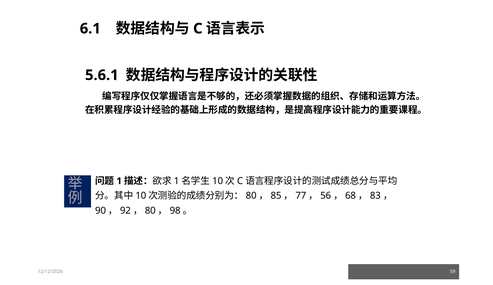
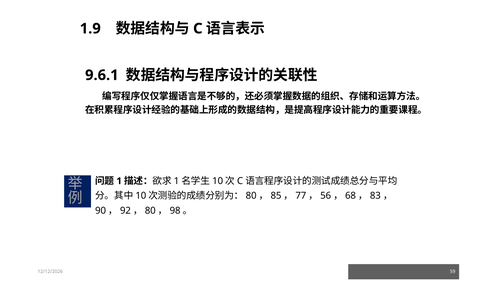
6.1: 6.1 -> 1.9
5.6.1: 5.6.1 -> 9.6.1
